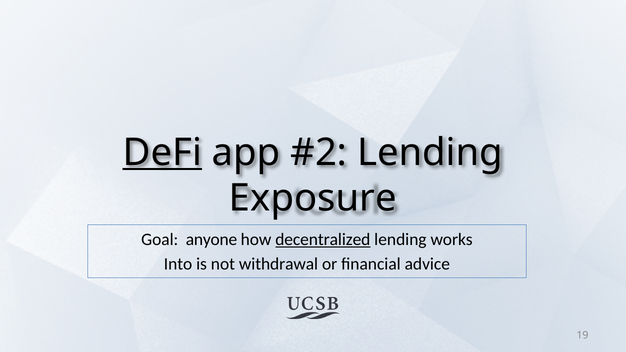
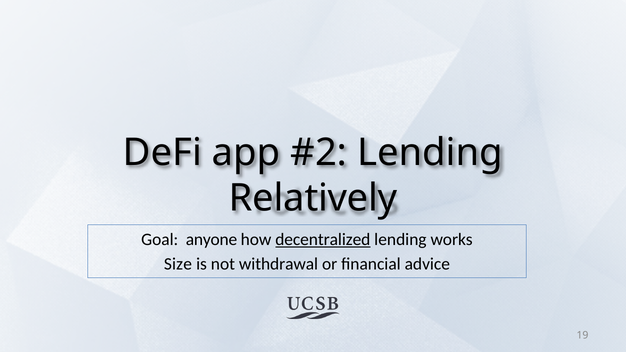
DeFi underline: present -> none
Exposure: Exposure -> Relatively
Into: Into -> Size
